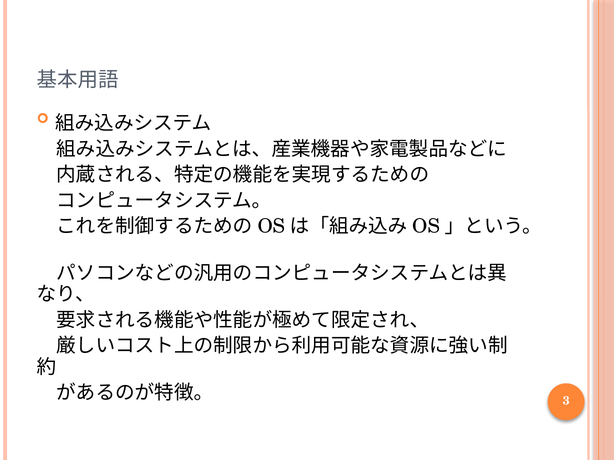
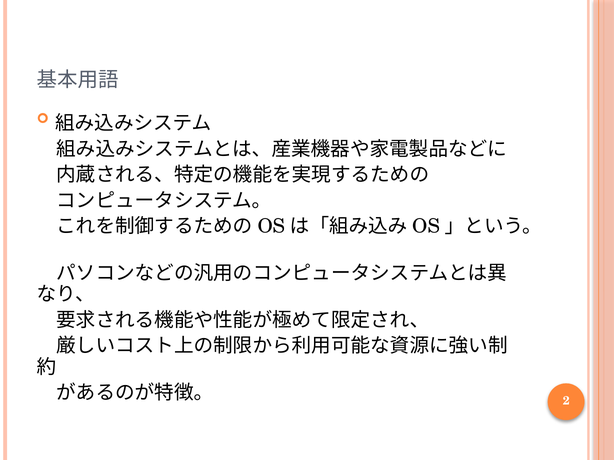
3: 3 -> 2
